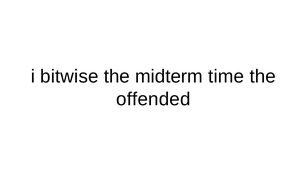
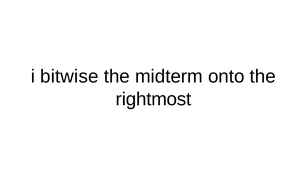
time: time -> onto
offended: offended -> rightmost
